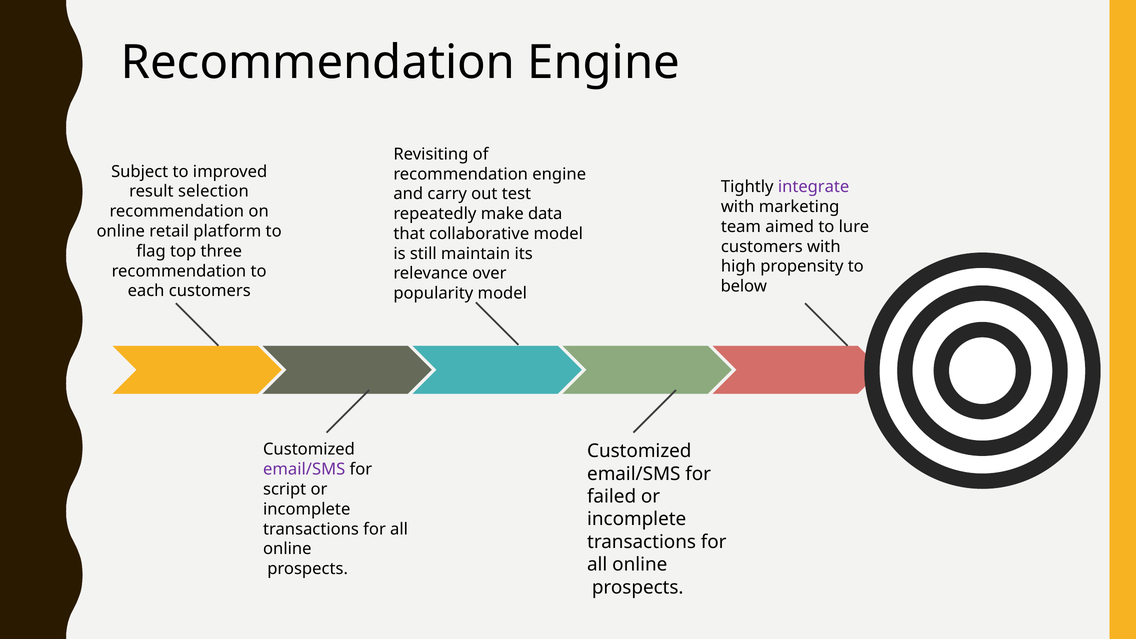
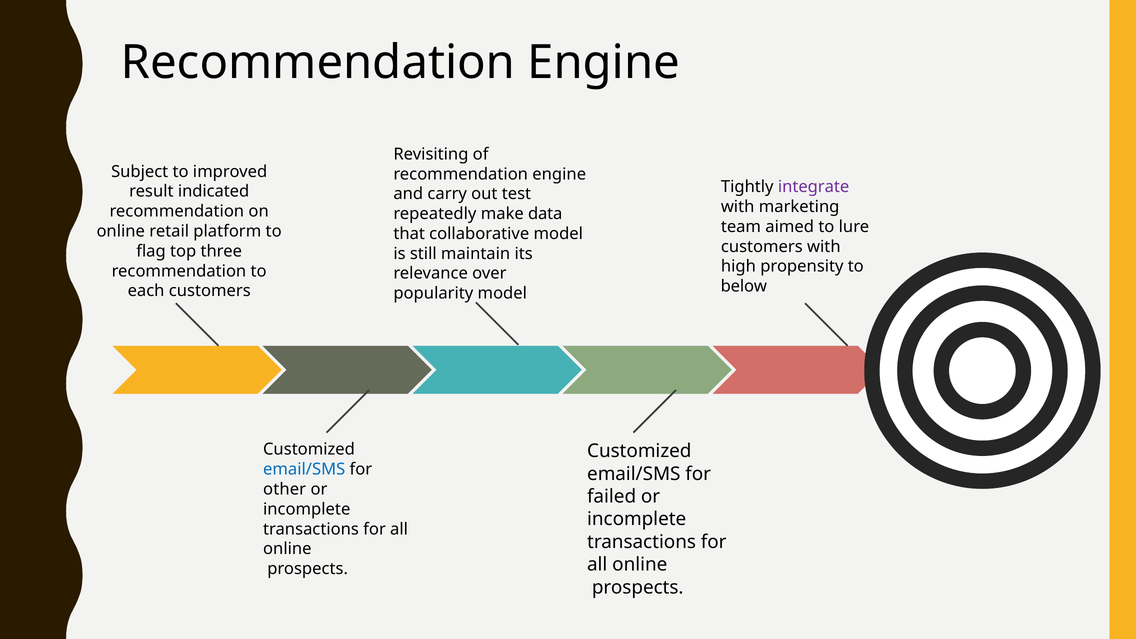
selection: selection -> indicated
email/SMS at (304, 469) colour: purple -> blue
script: script -> other
